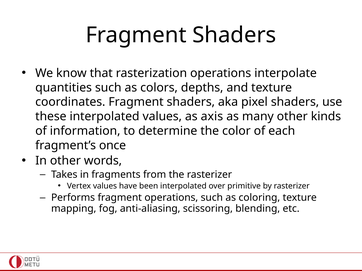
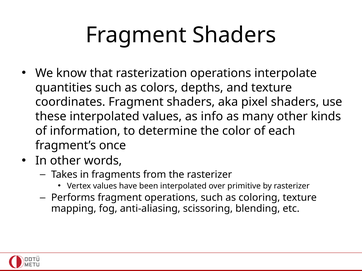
axis: axis -> info
